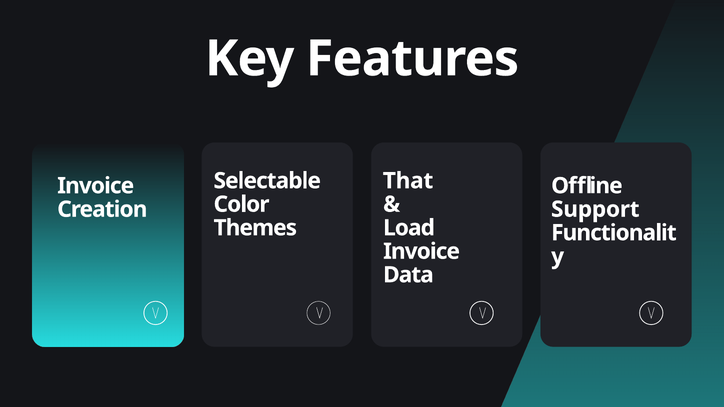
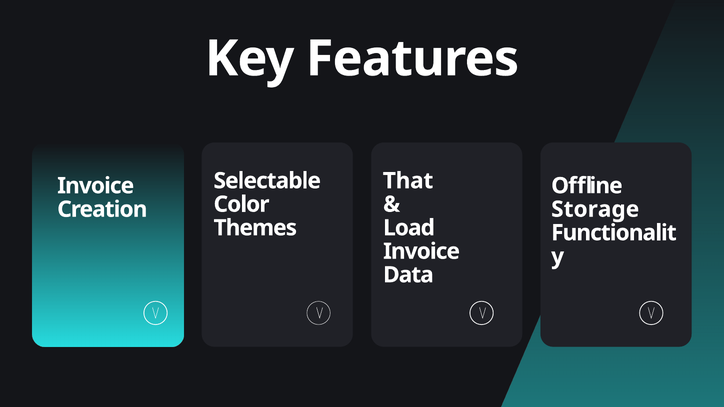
Support: Support -> Storage
